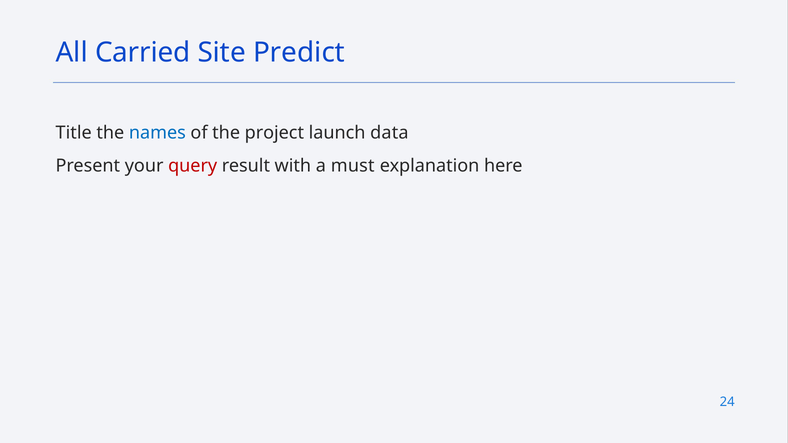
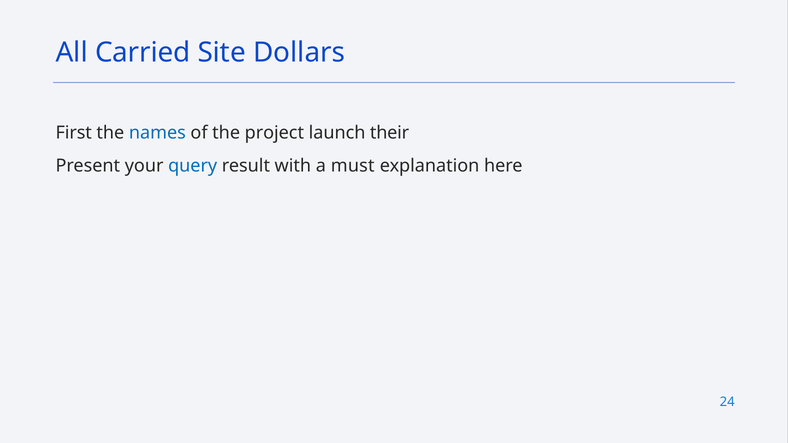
Predict: Predict -> Dollars
Title: Title -> First
data: data -> their
query colour: red -> blue
